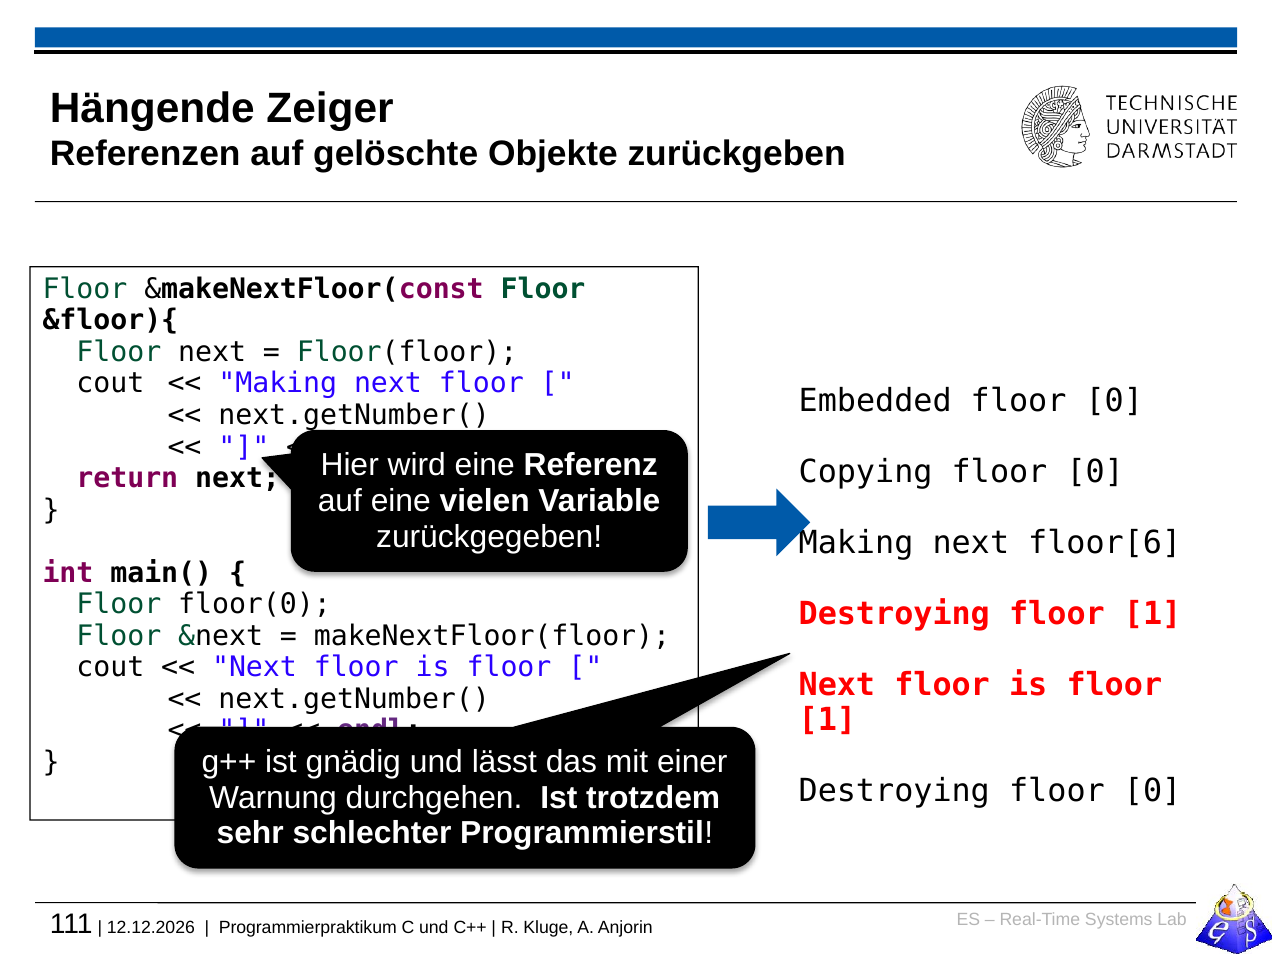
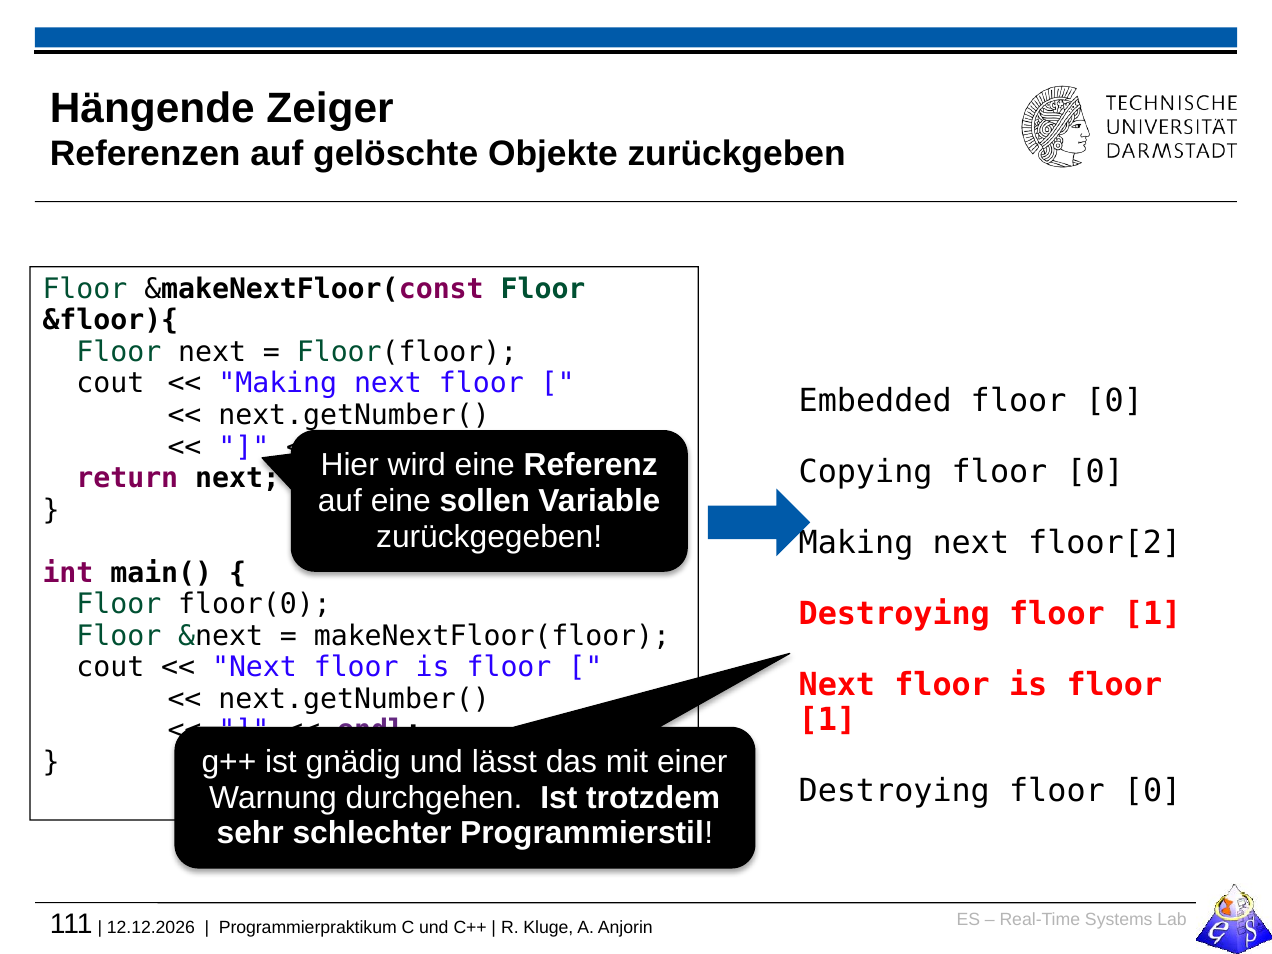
vielen: vielen -> sollen
floor[6: floor[6 -> floor[2
